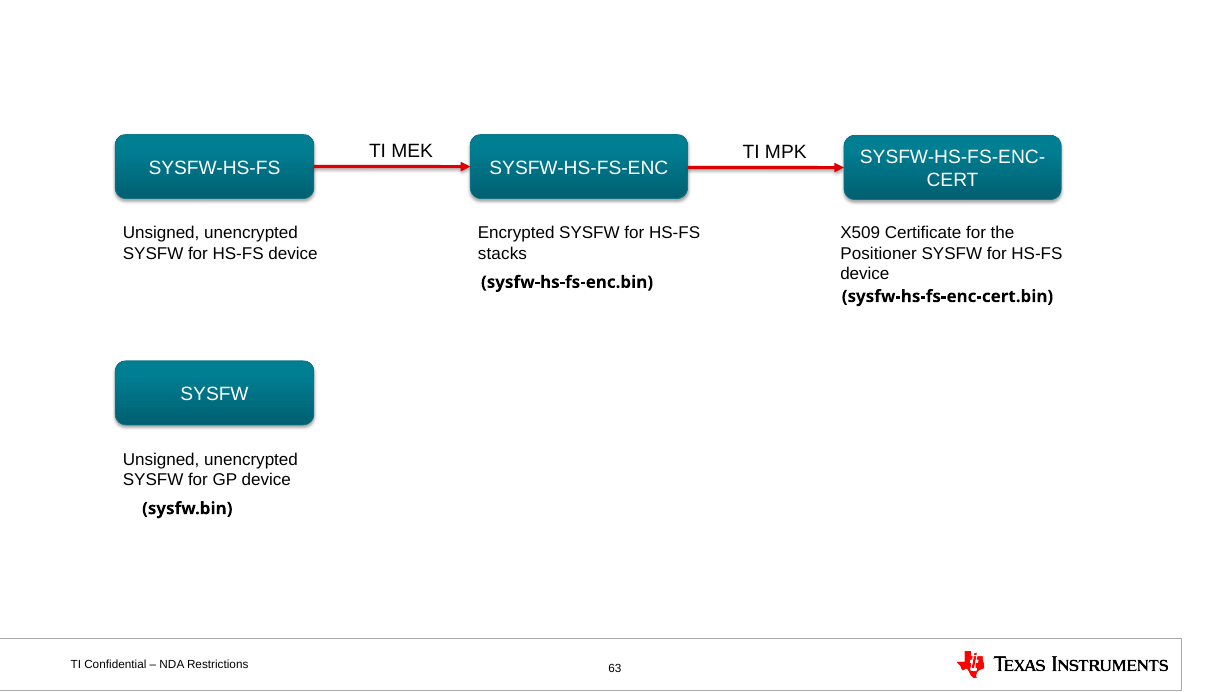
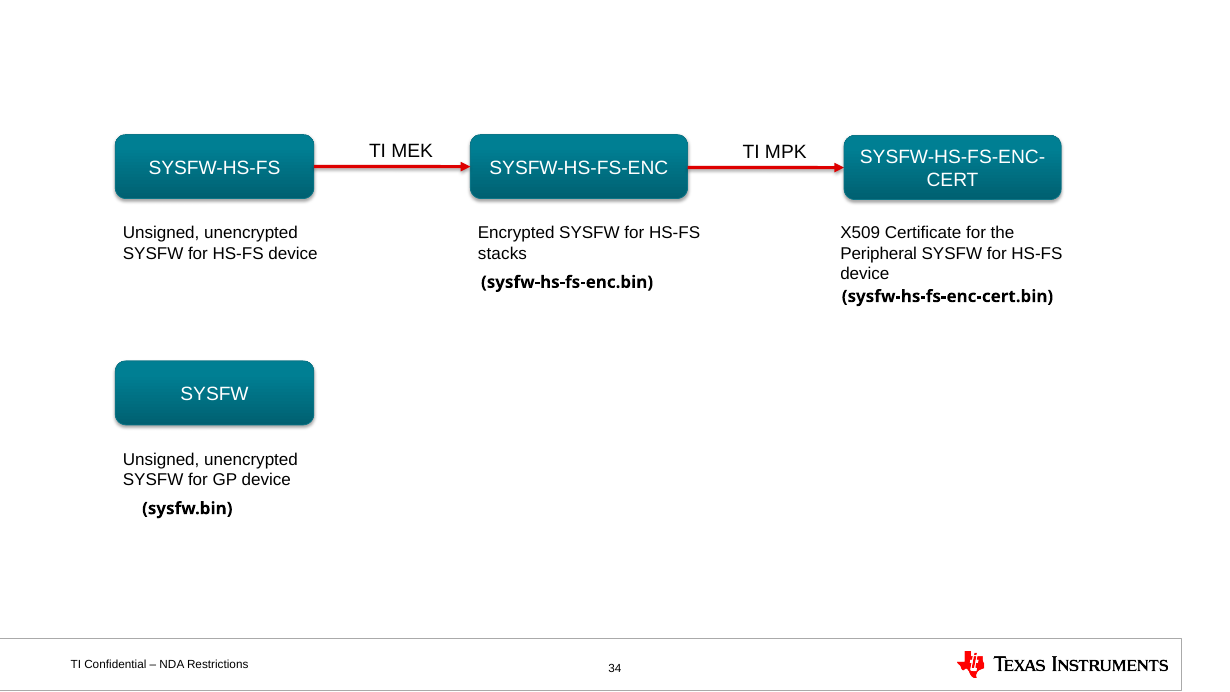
Positioner: Positioner -> Peripheral
63: 63 -> 34
